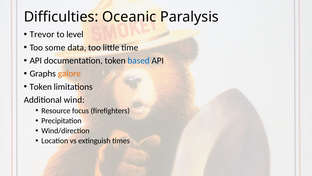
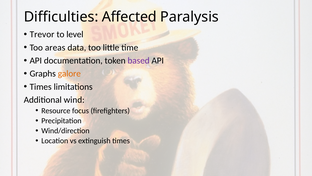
Oceanic: Oceanic -> Affected
some: some -> areas
based colour: blue -> purple
Token at (41, 87): Token -> Times
